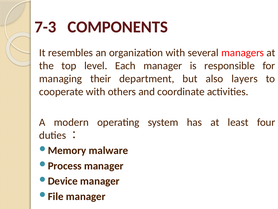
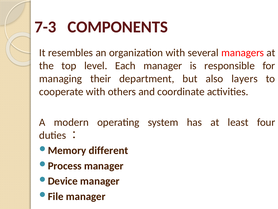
malware: malware -> different
